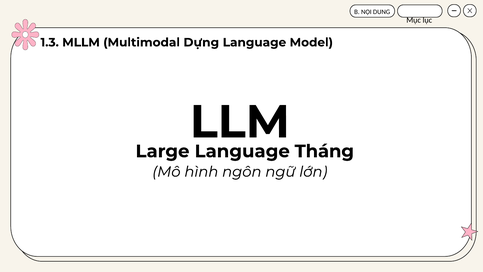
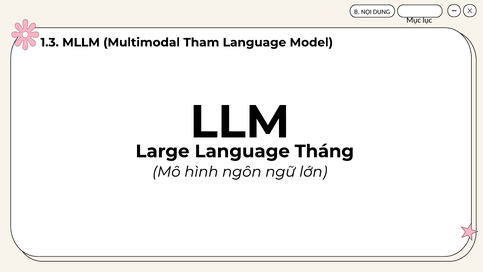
Dựng: Dựng -> Tham
